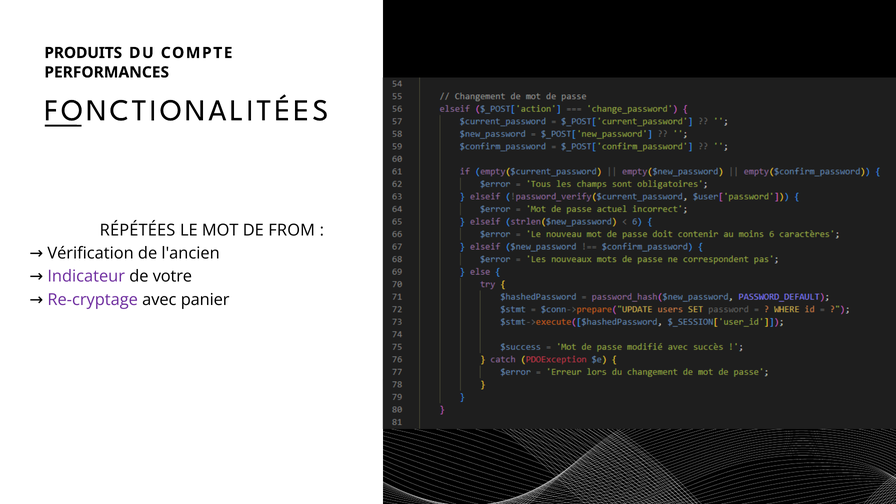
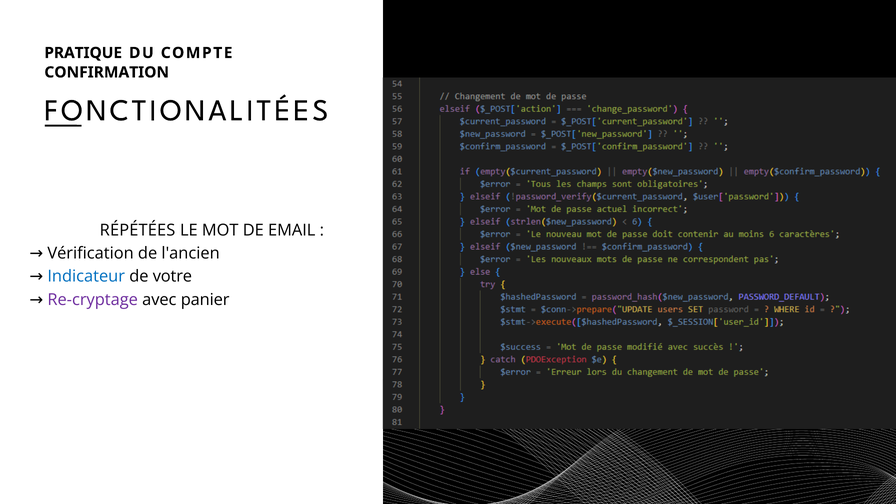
PRODUITS: PRODUITS -> PRATIQUE
PERFORMANCES: PERFORMANCES -> CONFIRMATION
FROM: FROM -> EMAIL
Indicateur colour: purple -> blue
